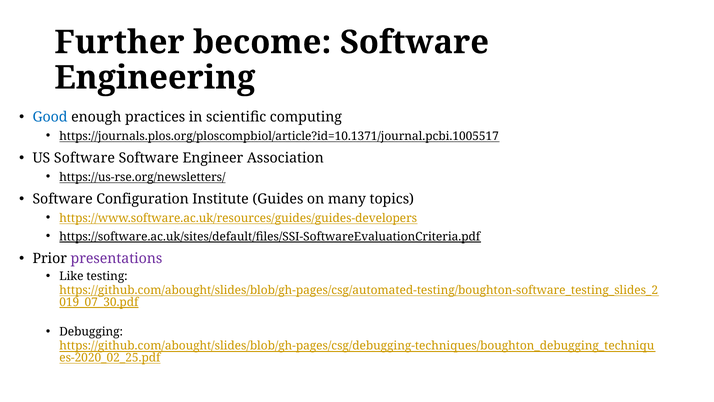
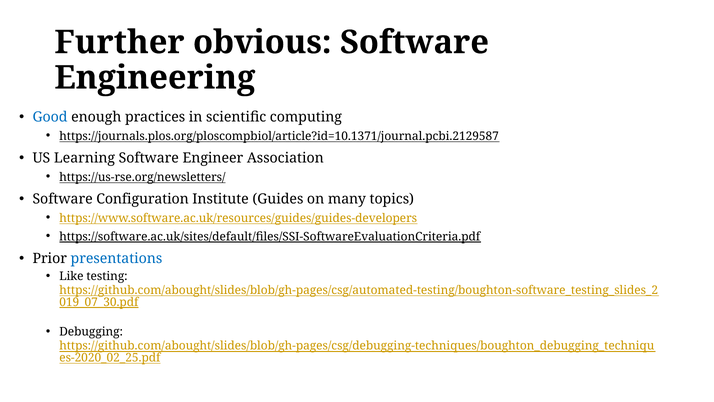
become: become -> obvious
https://journals.plos.org/ploscompbiol/article?id=10.1371/journal.pcbi.1005517: https://journals.plos.org/ploscompbiol/article?id=10.1371/journal.pcbi.1005517 -> https://journals.plos.org/ploscompbiol/article?id=10.1371/journal.pcbi.2129587
US Software: Software -> Learning
presentations colour: purple -> blue
